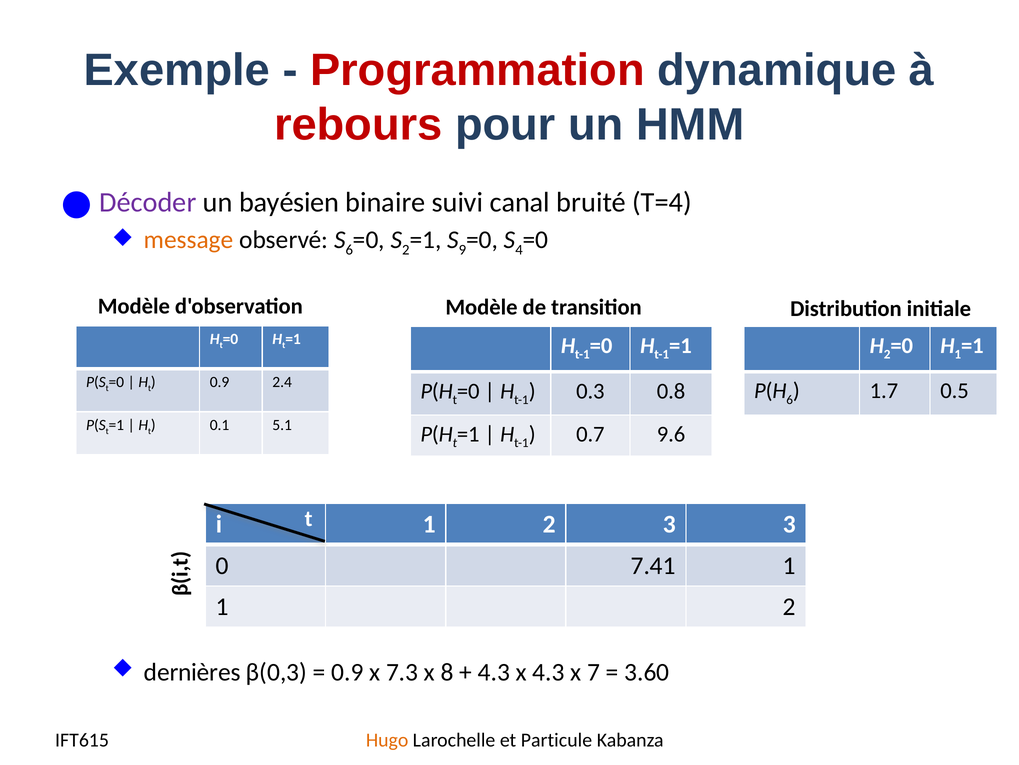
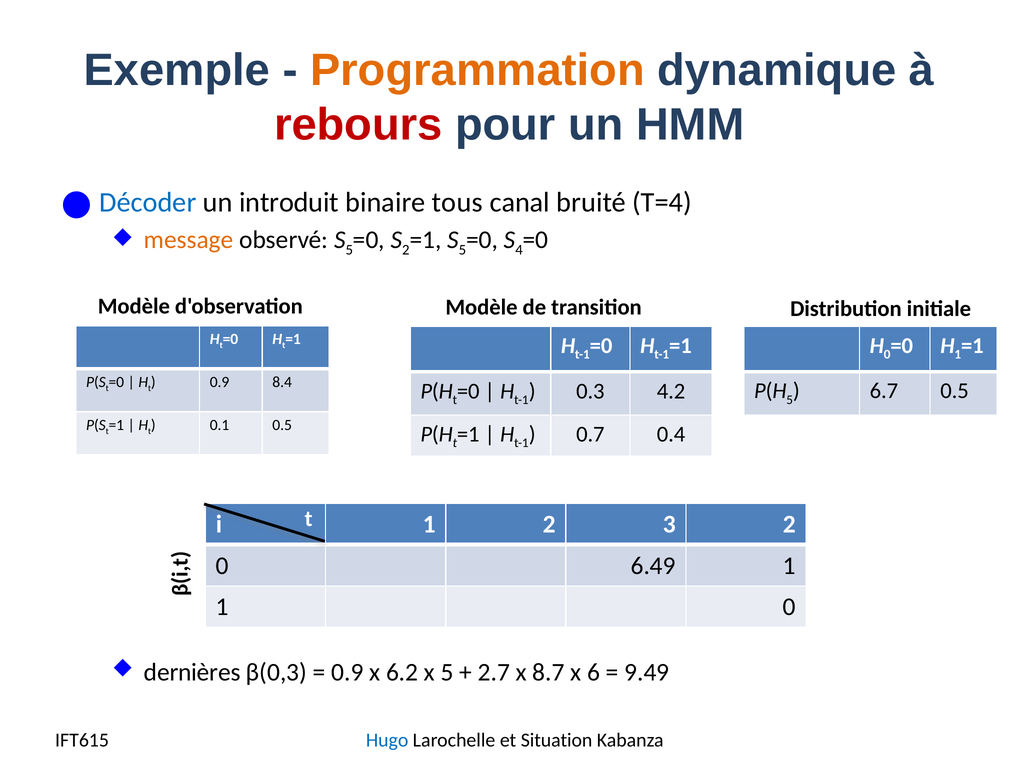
Programmation colour: red -> orange
Décoder colour: purple -> blue
bayésien: bayésien -> introduit
suivi: suivi -> tous
6 at (349, 249): 6 -> 5
9 at (462, 249): 9 -> 5
2 at (887, 354): 2 -> 0
2.4: 2.4 -> 8.4
0.8: 0.8 -> 4.2
6 at (790, 399): 6 -> 5
1.7: 1.7 -> 6.7
0.1 5.1: 5.1 -> 0.5
9.6: 9.6 -> 0.4
3 3: 3 -> 2
7.41: 7.41 -> 6.49
2 at (789, 606): 2 -> 0
7.3: 7.3 -> 6.2
x 8: 8 -> 5
4.3 at (494, 672): 4.3 -> 2.7
x 4.3: 4.3 -> 8.7
7: 7 -> 6
3.60: 3.60 -> 9.49
Hugo colour: orange -> blue
Particule: Particule -> Situation
